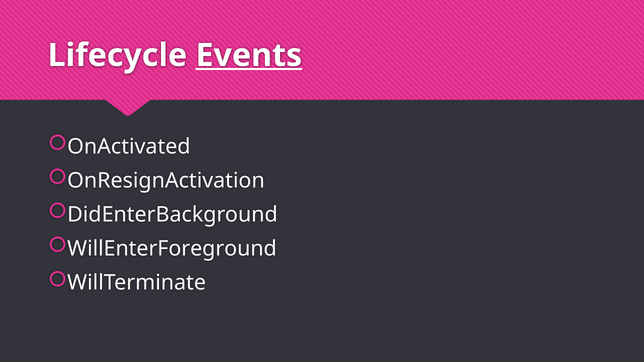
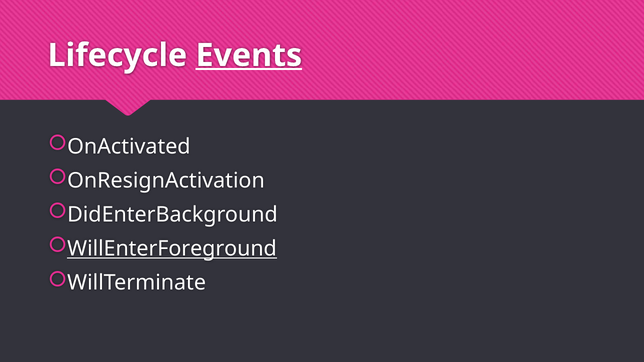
WillEnterForeground underline: none -> present
